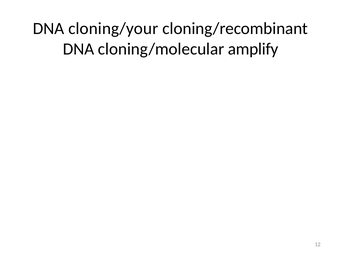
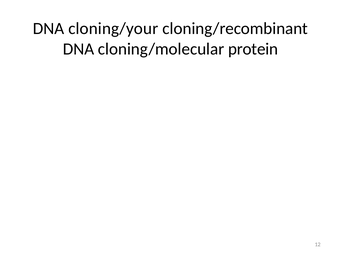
amplify: amplify -> protein
